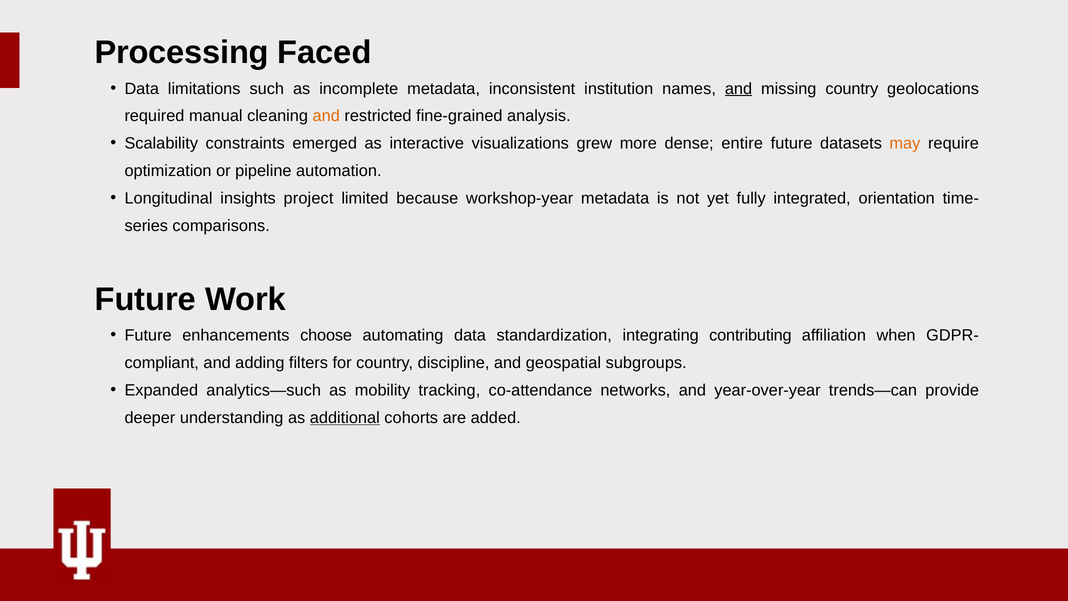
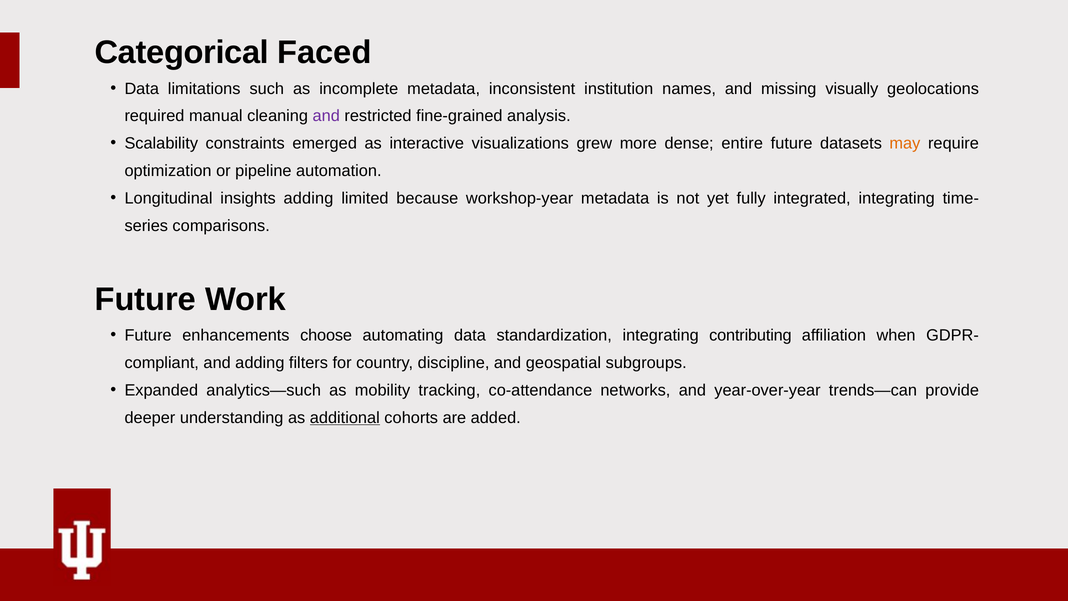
Processing: Processing -> Categorical
and at (738, 89) underline: present -> none
missing country: country -> visually
and at (326, 116) colour: orange -> purple
insights project: project -> adding
integrated orientation: orientation -> integrating
